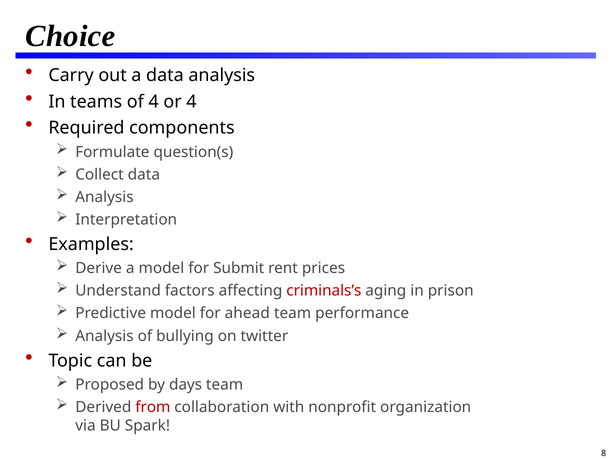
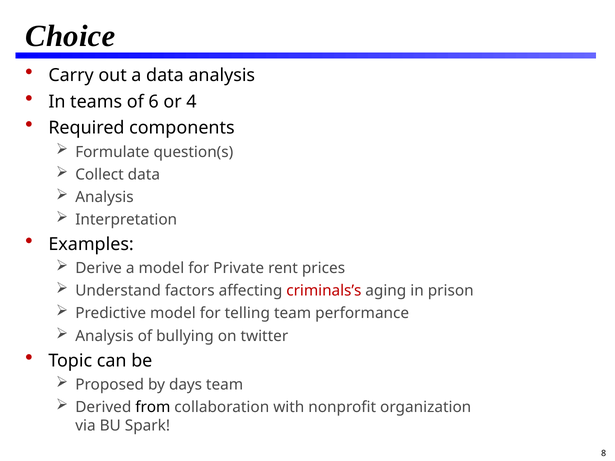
of 4: 4 -> 6
Submit: Submit -> Private
ahead: ahead -> telling
from colour: red -> black
